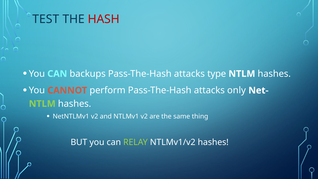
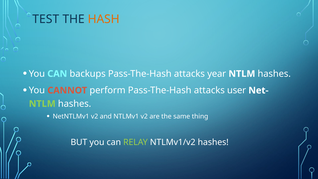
HASH colour: red -> orange
type: type -> year
only: only -> user
